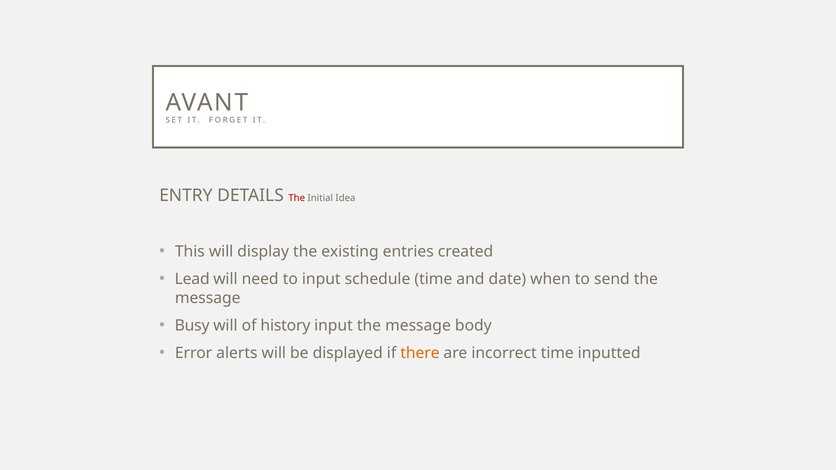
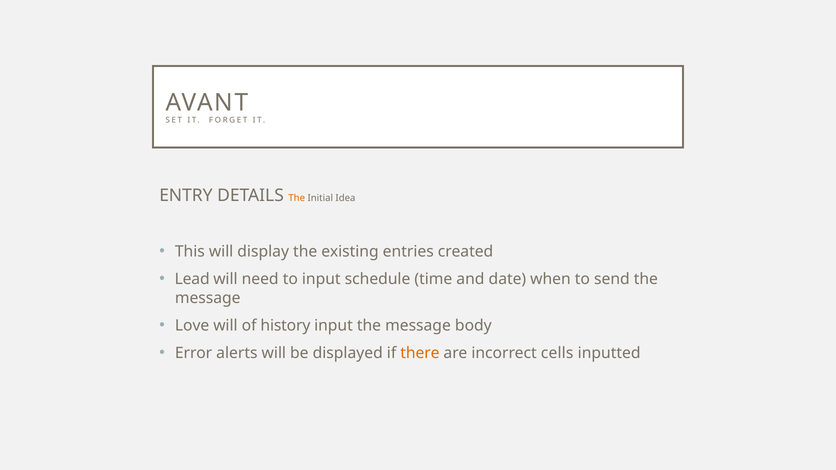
The at (297, 198) colour: red -> orange
Busy: Busy -> Love
incorrect time: time -> cells
